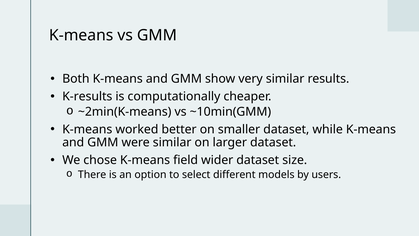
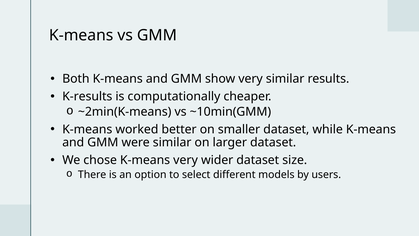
K-means field: field -> very
